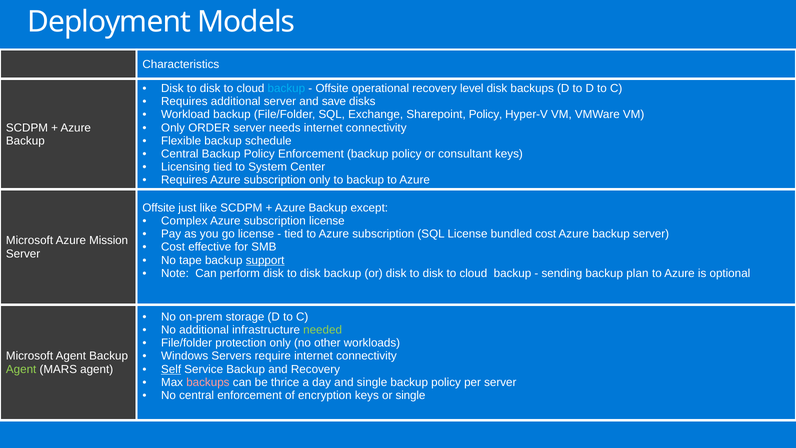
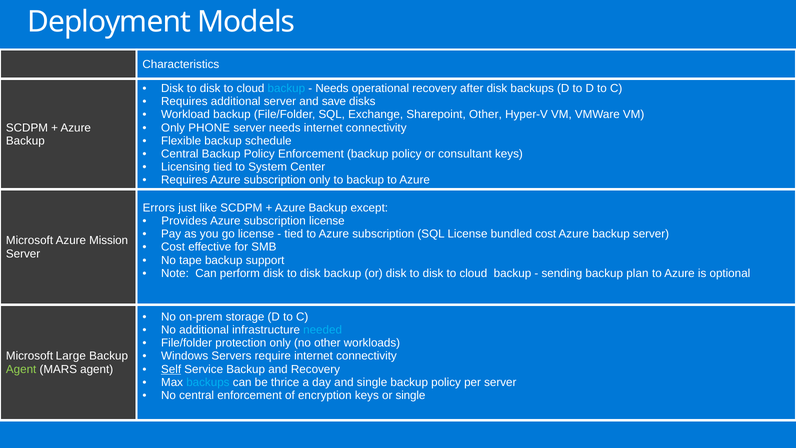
Offsite at (332, 88): Offsite -> Needs
level: level -> after
Sharepoint Policy: Policy -> Other
ORDER: ORDER -> PHONE
Offsite at (159, 208): Offsite -> Errors
Complex: Complex -> Provides
support underline: present -> none
needed colour: light green -> light blue
Microsoft Agent: Agent -> Large
backups at (208, 382) colour: pink -> light blue
